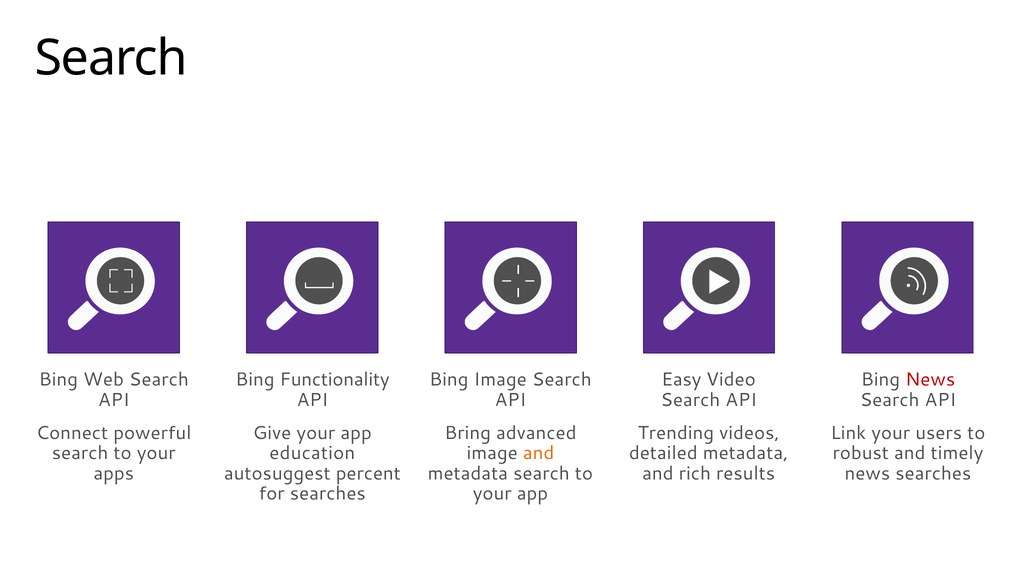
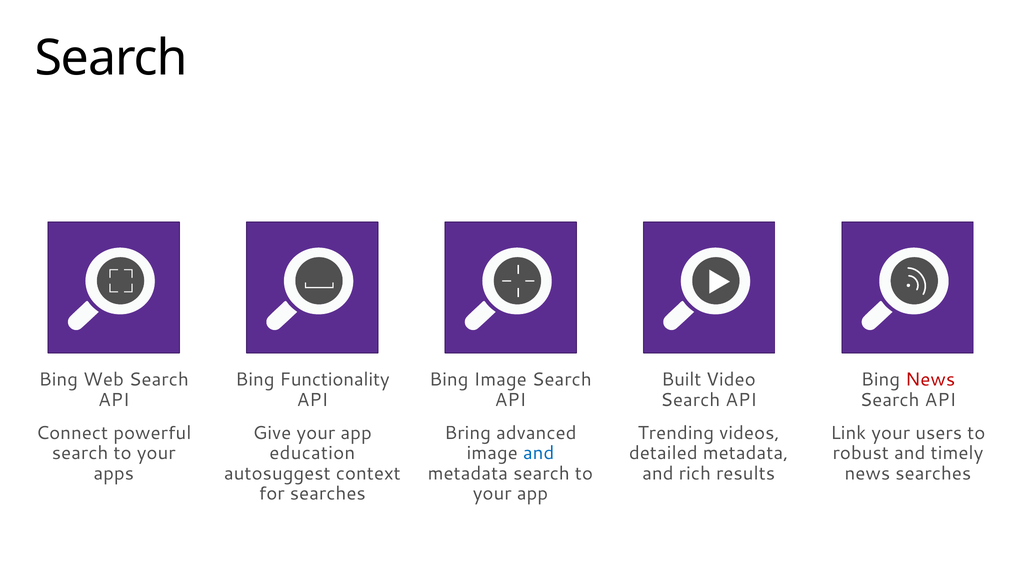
Easy: Easy -> Built
and at (539, 453) colour: orange -> blue
percent: percent -> context
